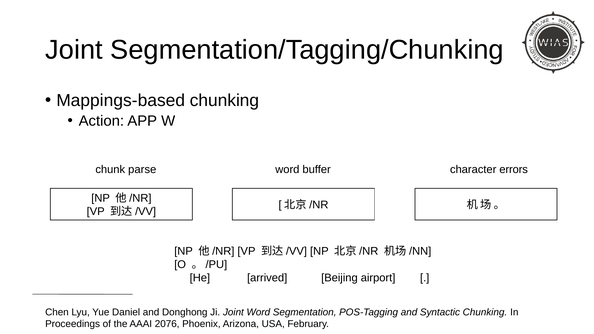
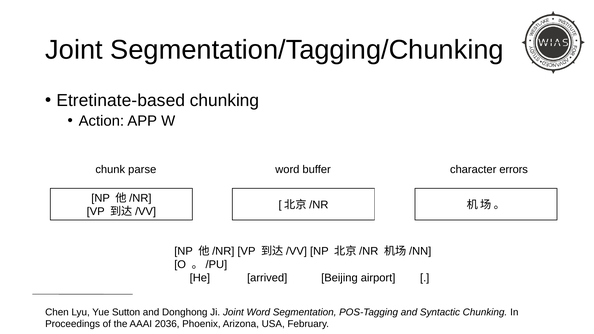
Mappings-based: Mappings-based -> Etretinate-based
Daniel: Daniel -> Sutton
2076: 2076 -> 2036
